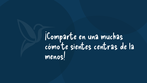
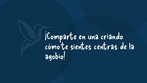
muchas: muchas -> criando
menos: menos -> agobio
